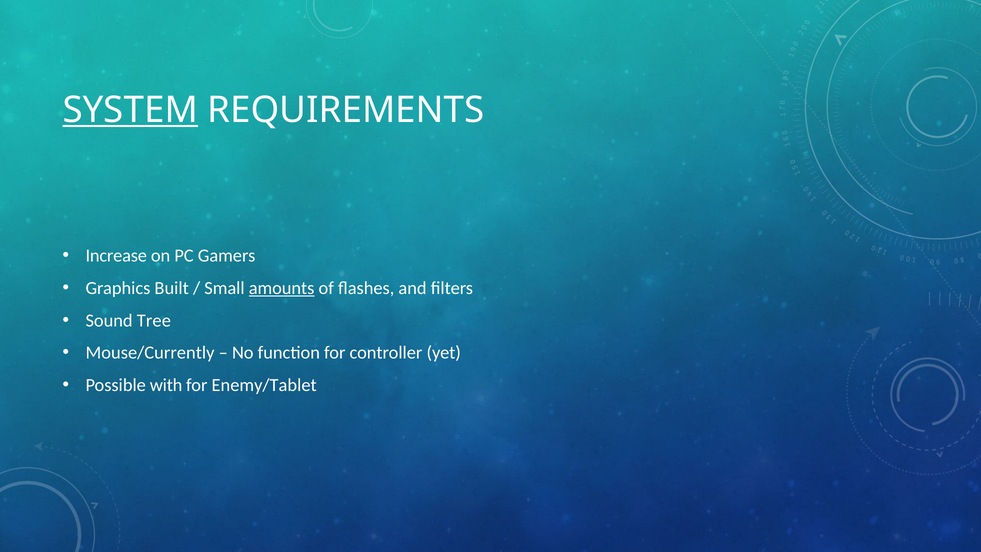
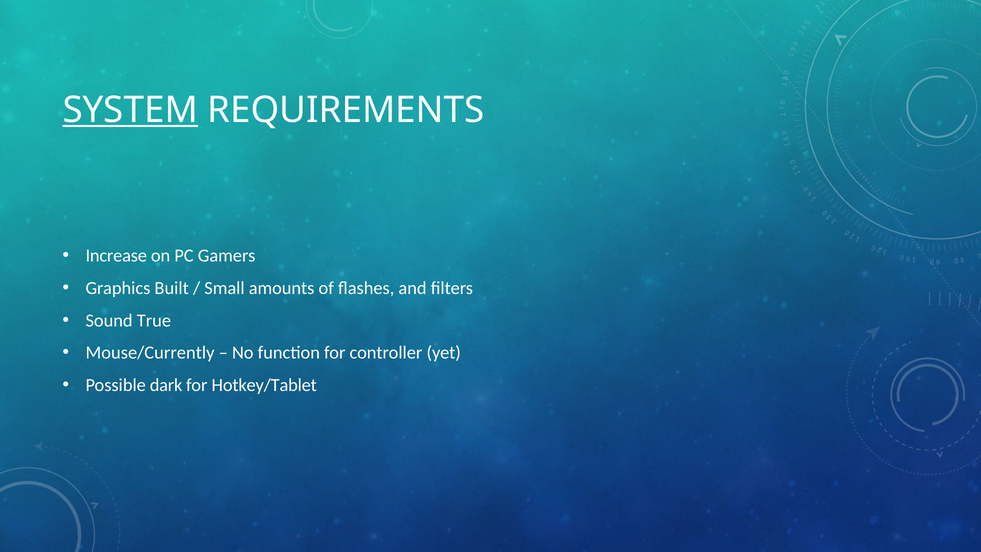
amounts underline: present -> none
Tree: Tree -> True
with: with -> dark
Enemy/Tablet: Enemy/Tablet -> Hotkey/Tablet
